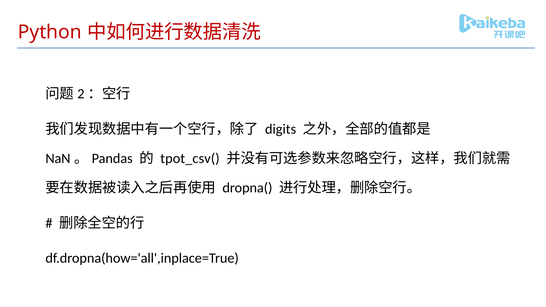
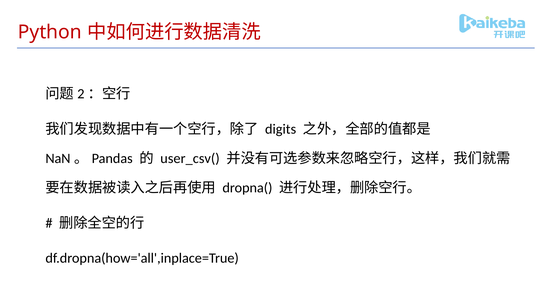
tpot_csv(: tpot_csv( -> user_csv(
